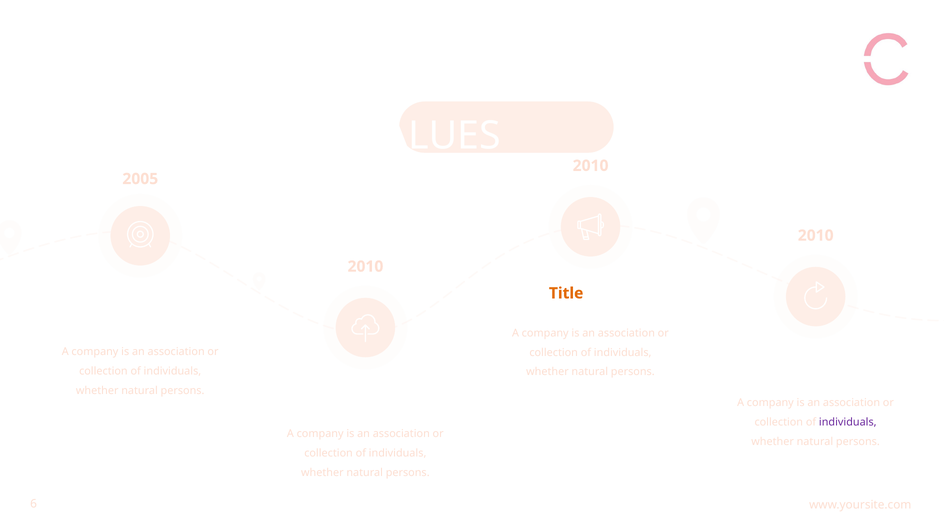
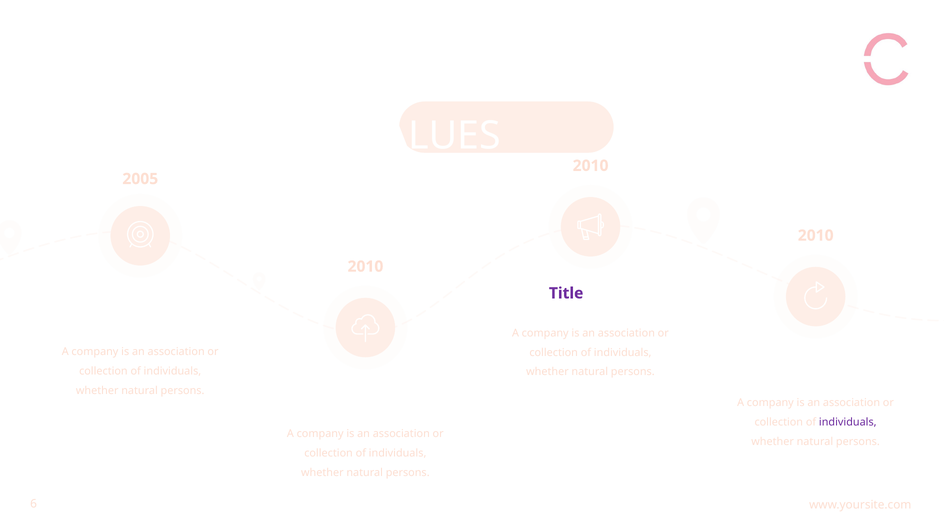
Title at (566, 293) colour: orange -> purple
